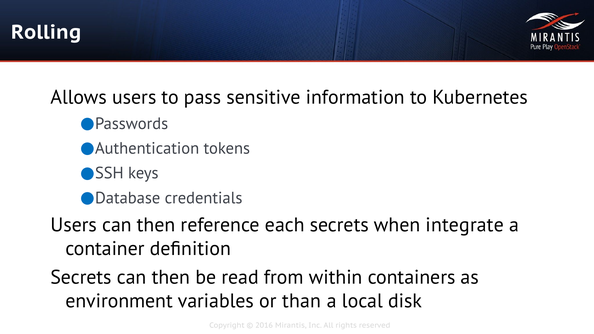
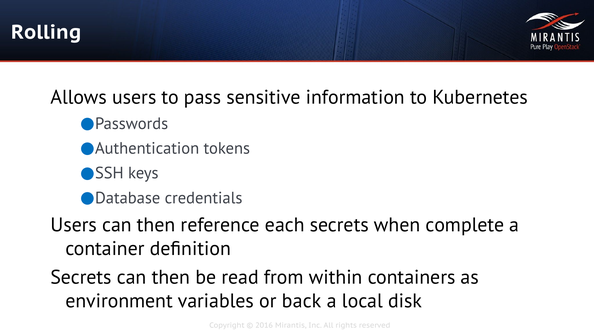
integrate: integrate -> complete
than: than -> back
